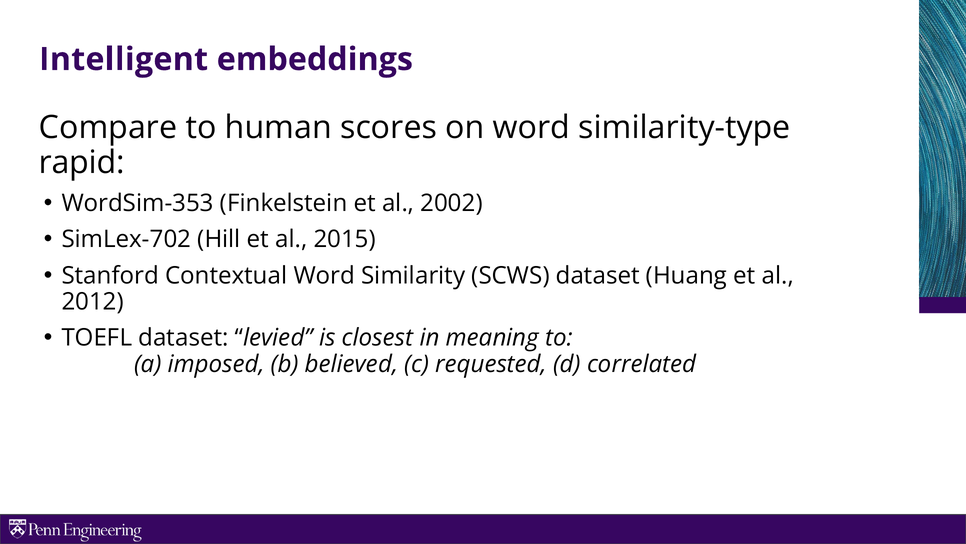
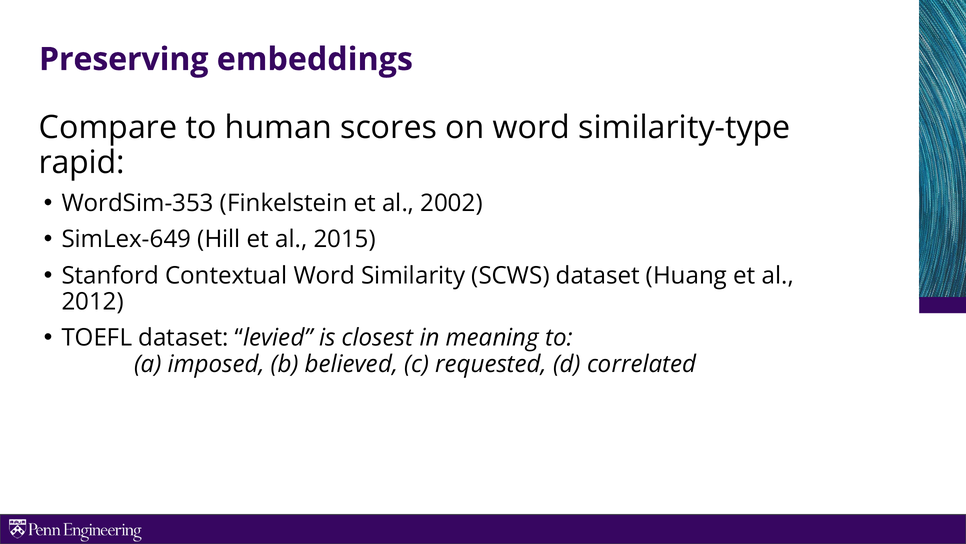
Intelligent: Intelligent -> Preserving
SimLex-702: SimLex-702 -> SimLex-649
